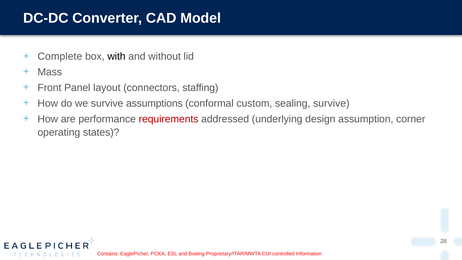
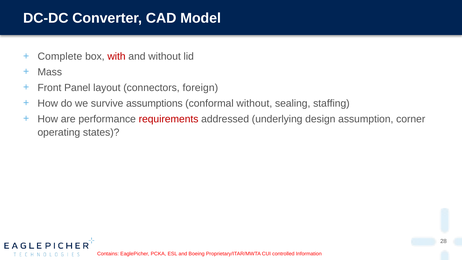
with colour: black -> red
staffing: staffing -> foreign
conformal custom: custom -> without
sealing survive: survive -> staffing
